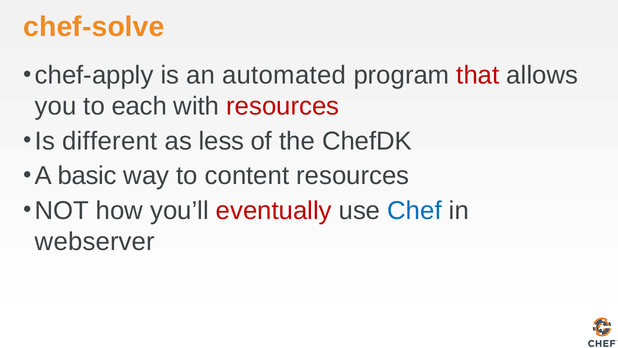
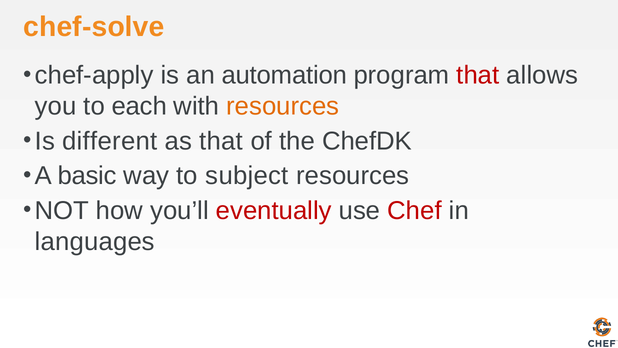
automated: automated -> automation
resources at (283, 106) colour: red -> orange
as less: less -> that
content: content -> subject
Chef colour: blue -> red
webserver: webserver -> languages
